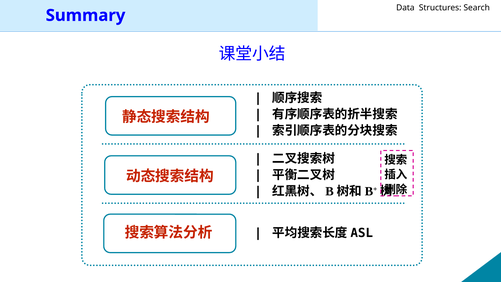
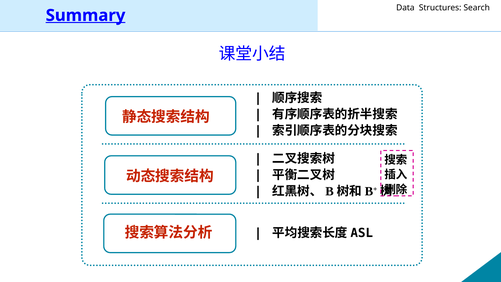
Summary underline: none -> present
